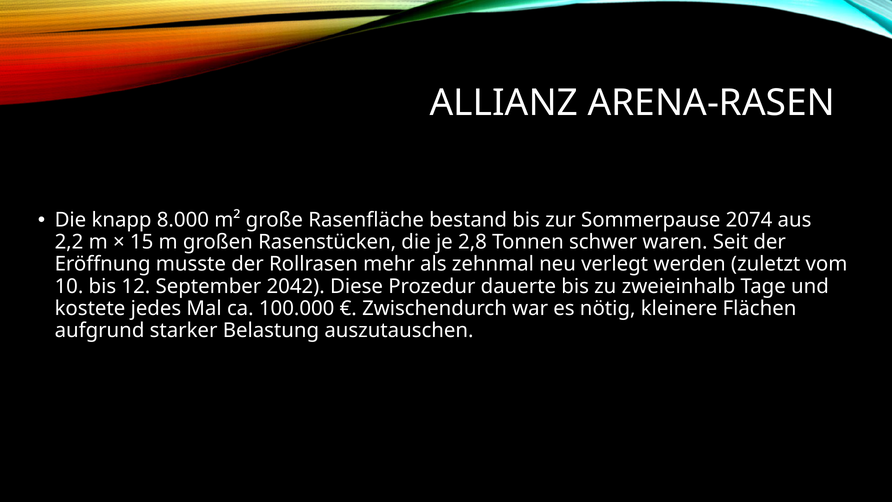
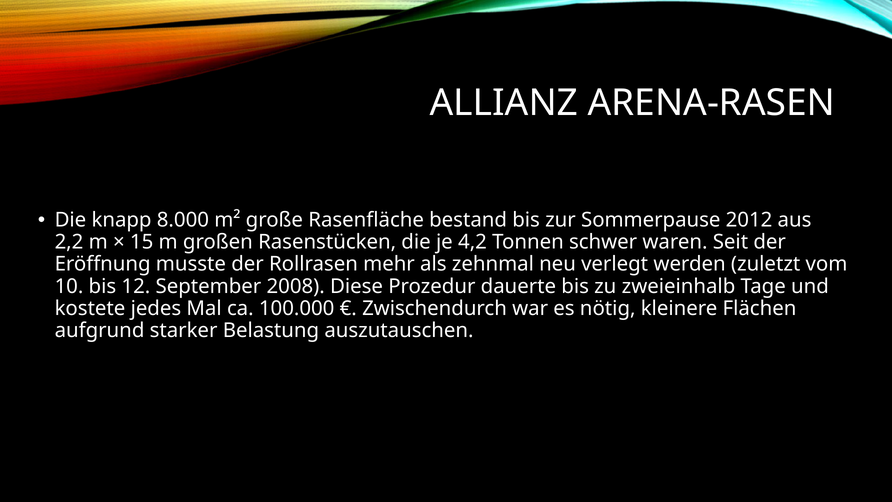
2074: 2074 -> 2012
2,8: 2,8 -> 4,2
2042: 2042 -> 2008
